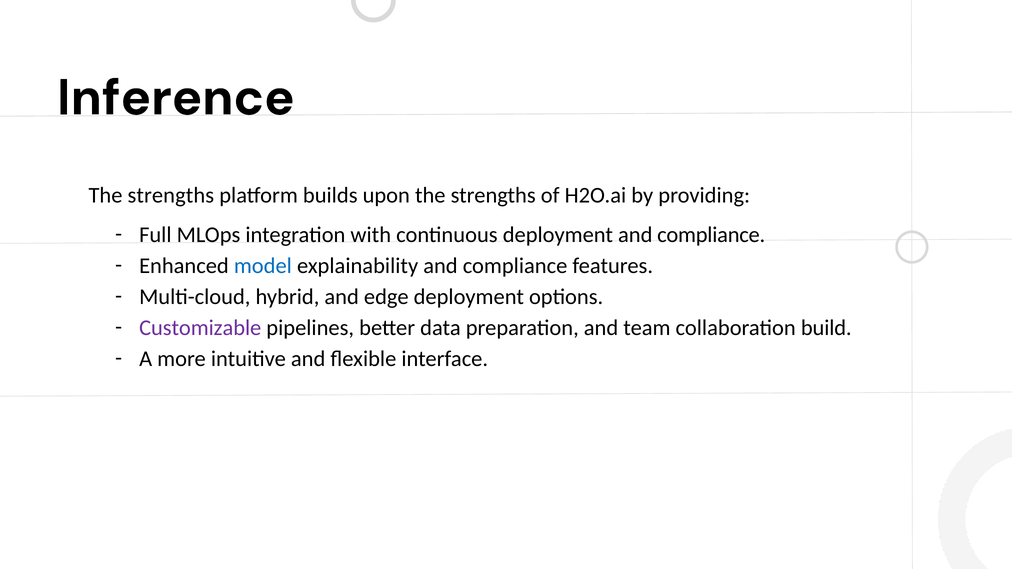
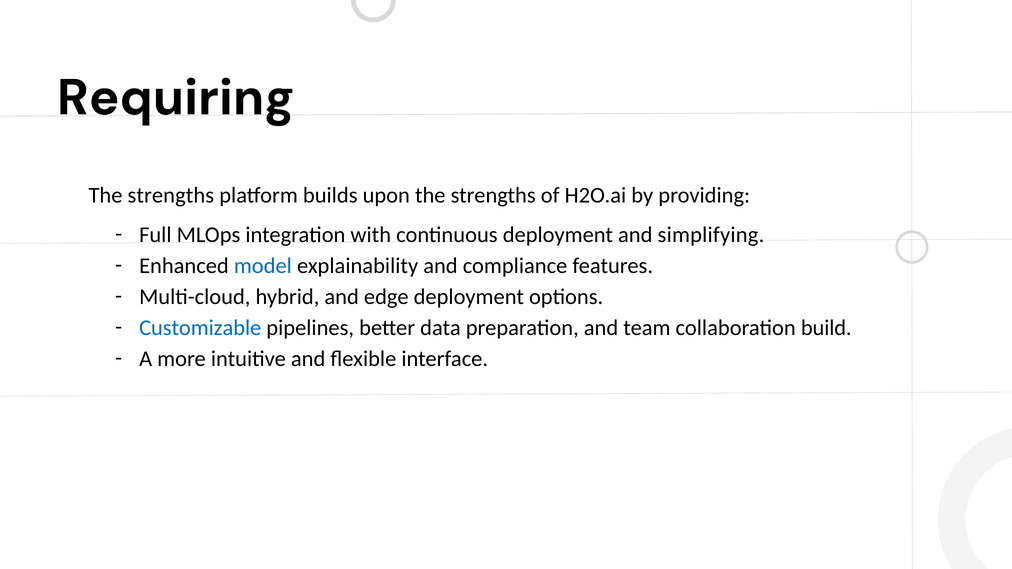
Inference: Inference -> Requiring
deployment and compliance: compliance -> simplifying
Customizable colour: purple -> blue
